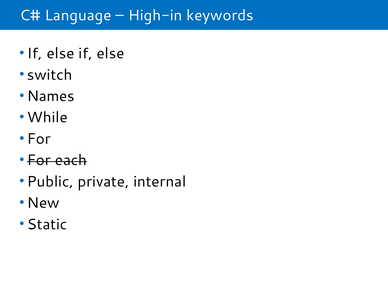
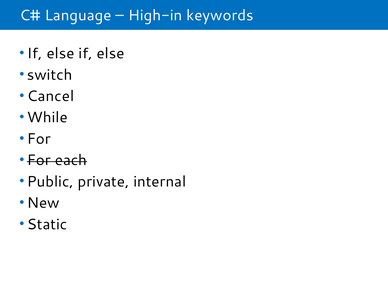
Names: Names -> Cancel
